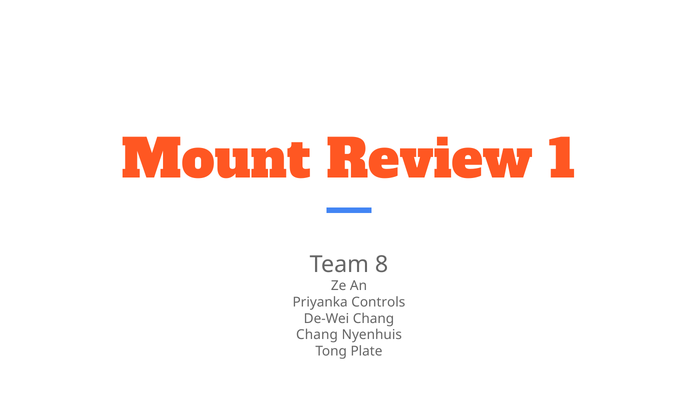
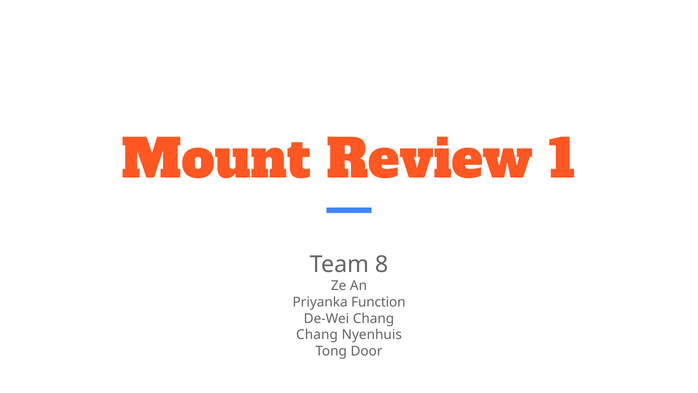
Controls: Controls -> Function
Plate: Plate -> Door
